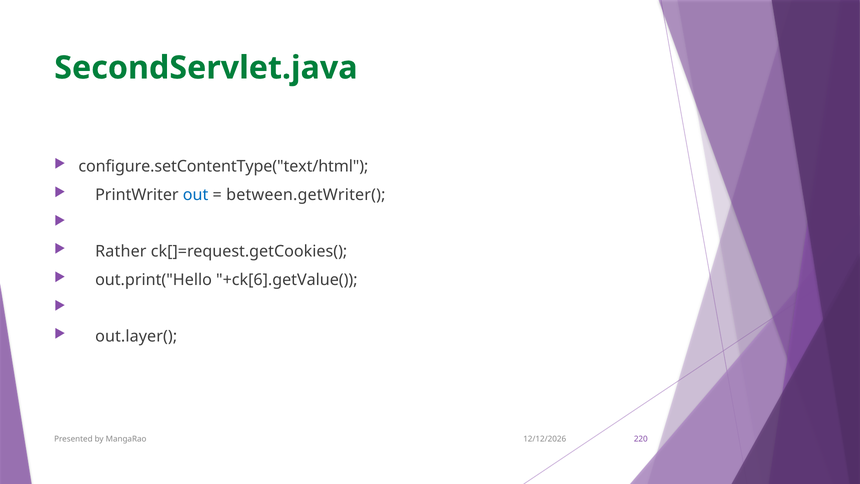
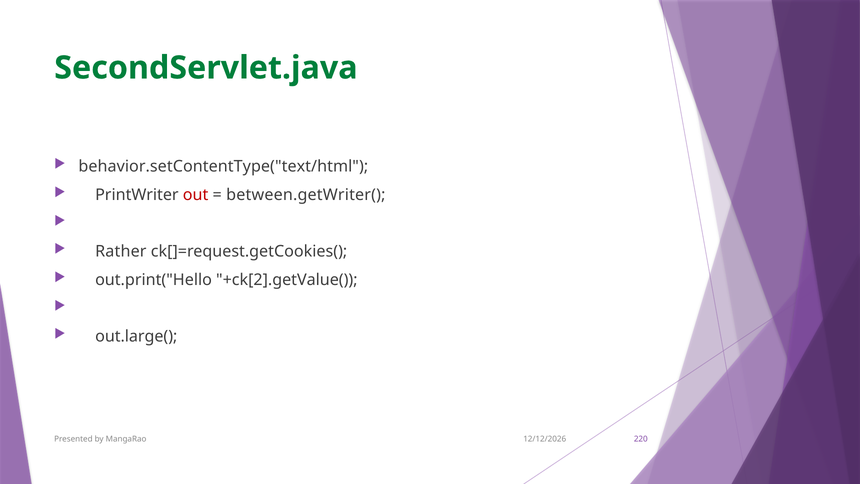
configure.setContentType("text/html: configure.setContentType("text/html -> behavior.setContentType("text/html
out colour: blue -> red
+ck[6].getValue(: +ck[6].getValue( -> +ck[2].getValue(
out.layer(: out.layer( -> out.large(
